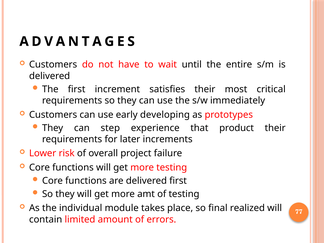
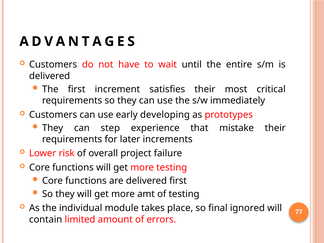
product: product -> mistake
realized: realized -> ignored
